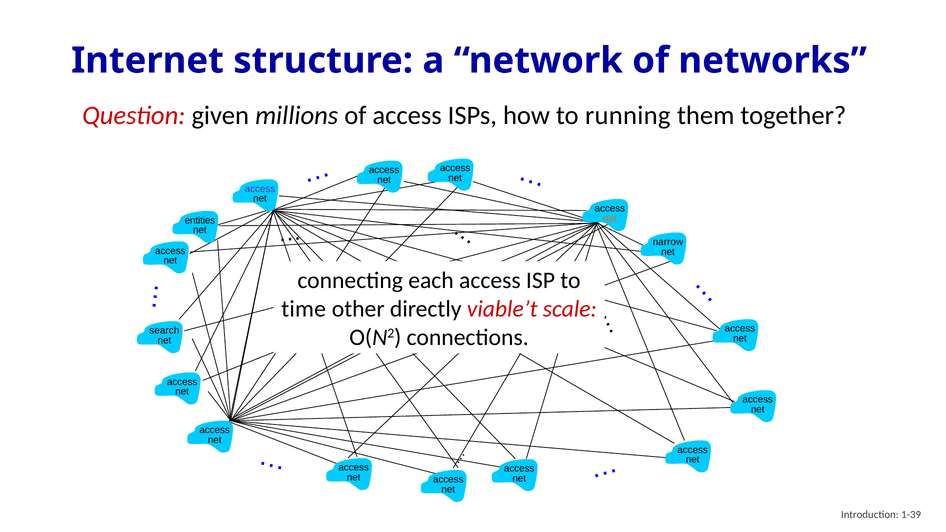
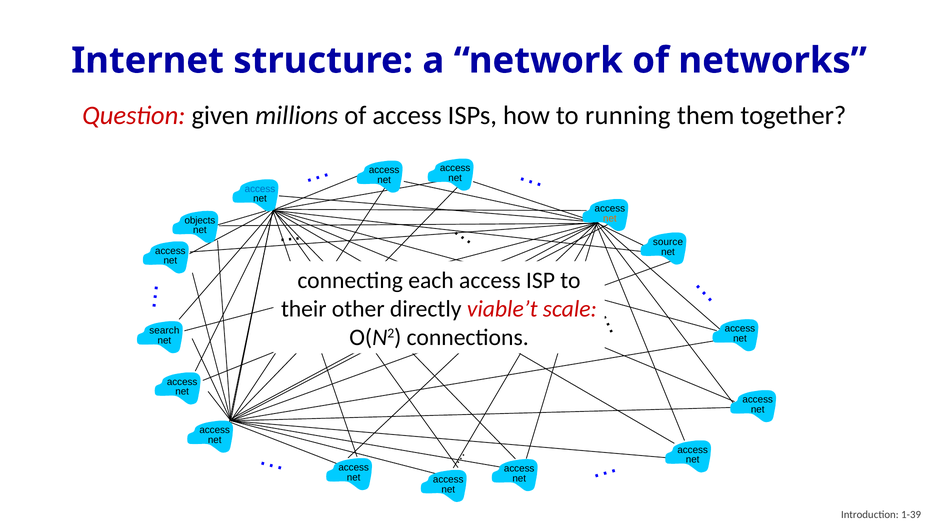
access at (260, 189) colour: purple -> blue
entities: entities -> objects
narrow: narrow -> source
time: time -> their
